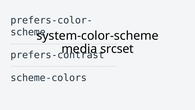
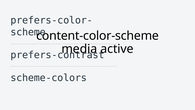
system-color-scheme: system-color-scheme -> content-color-scheme
srcset: srcset -> active
